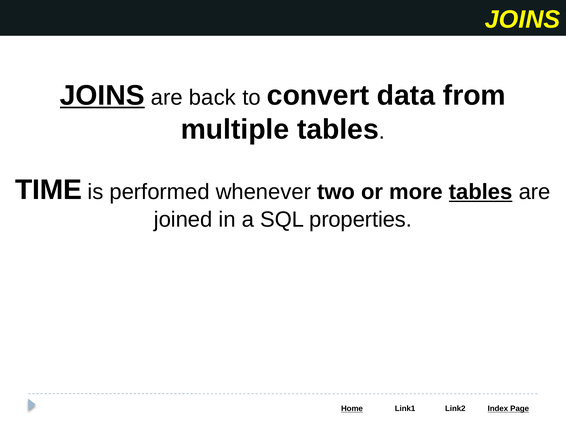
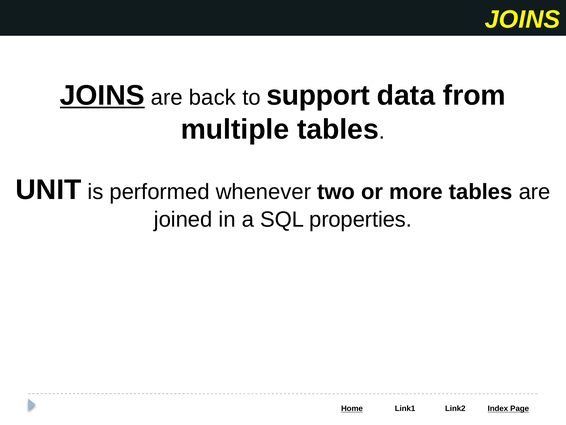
convert: convert -> support
TIME: TIME -> UNIT
tables at (481, 192) underline: present -> none
